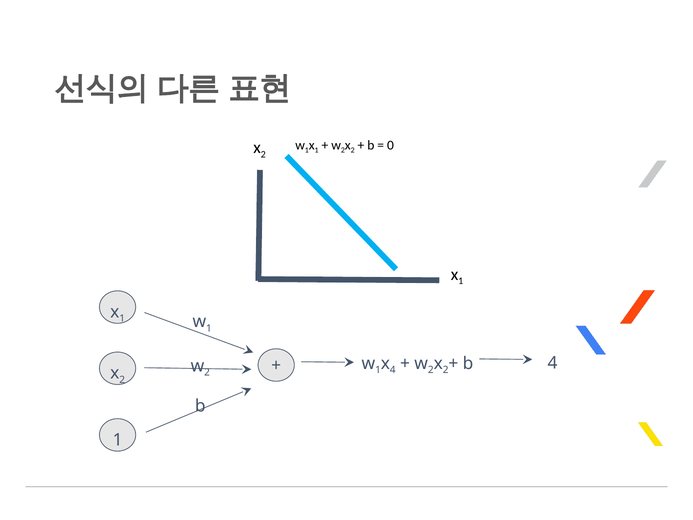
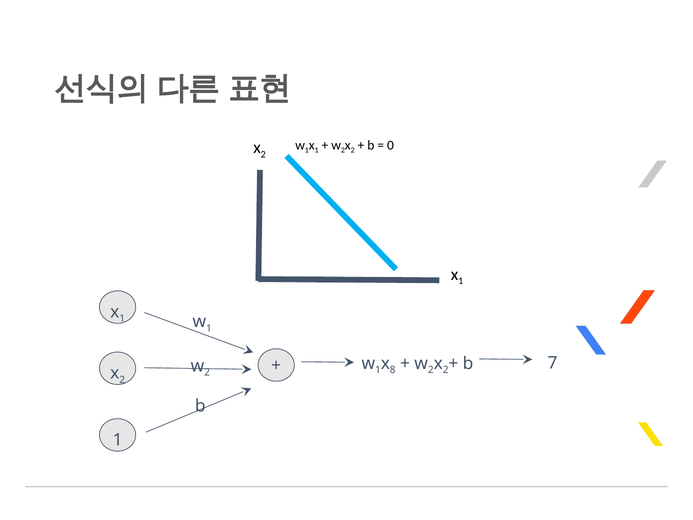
4 at (393, 370): 4 -> 8
b 4: 4 -> 7
